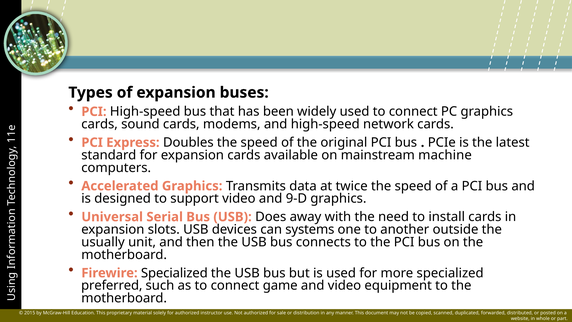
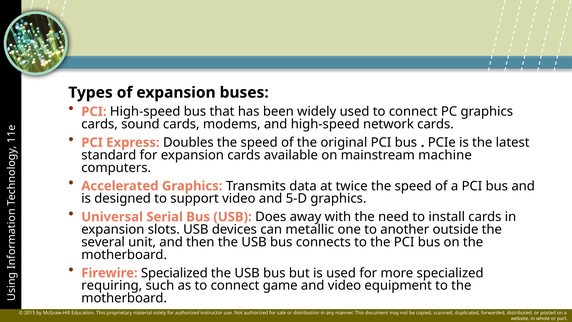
9-D: 9-D -> 5-D
systems: systems -> metallic
usually: usually -> several
preferred: preferred -> requiring
